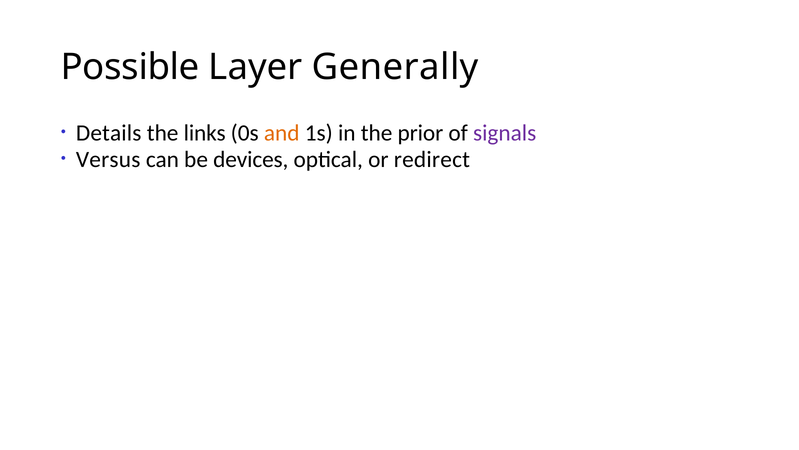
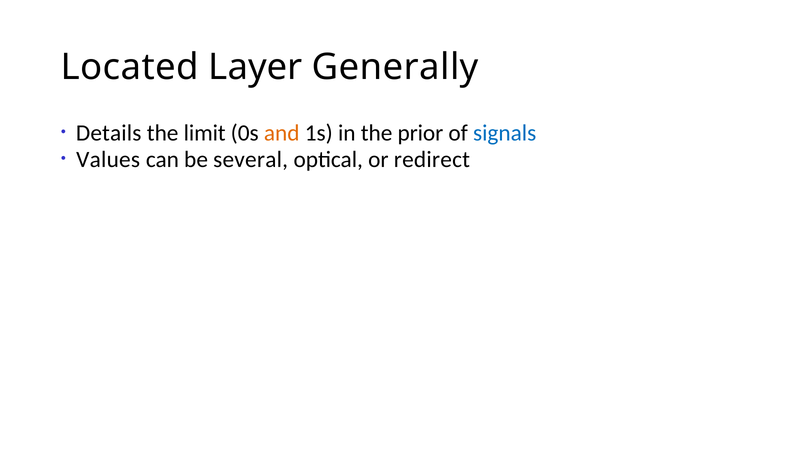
Possible: Possible -> Located
links: links -> limit
signals colour: purple -> blue
Versus: Versus -> Values
devices: devices -> several
